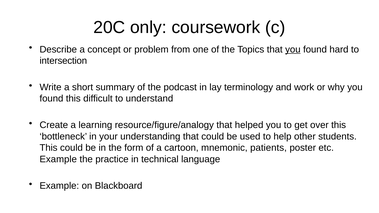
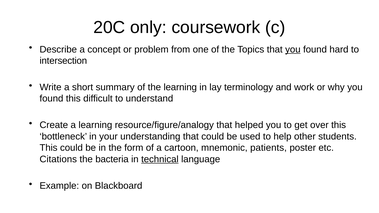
the podcast: podcast -> learning
Example at (58, 159): Example -> Citations
practice: practice -> bacteria
technical underline: none -> present
